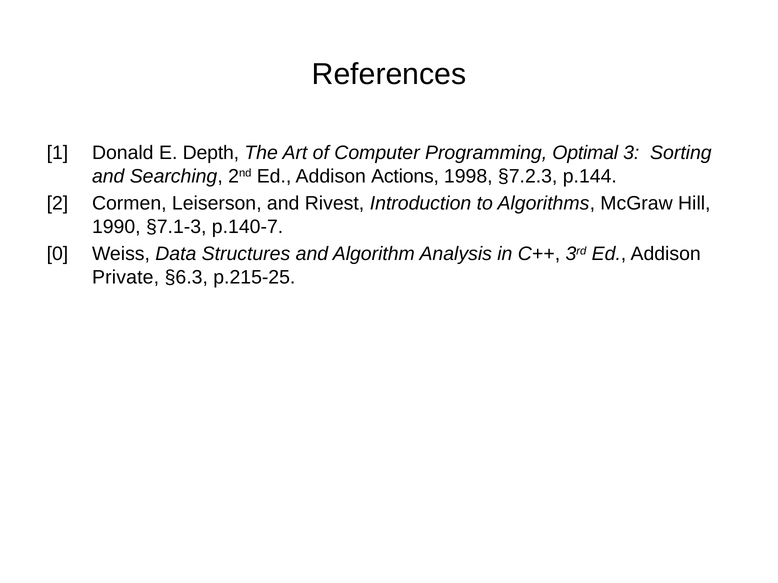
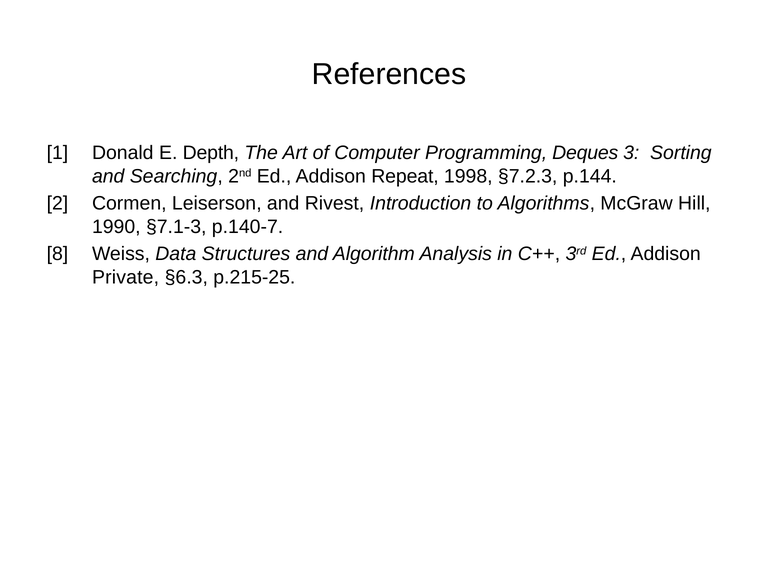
Optimal: Optimal -> Deques
Actions: Actions -> Repeat
0: 0 -> 8
